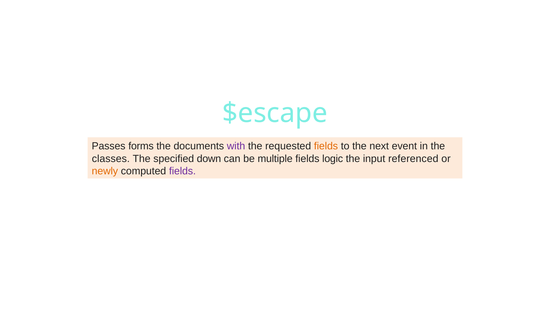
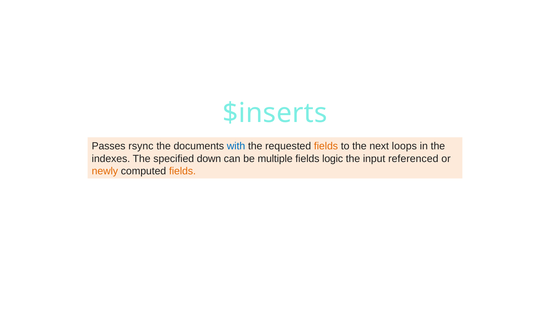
$escape: $escape -> $inserts
forms: forms -> rsync
with colour: purple -> blue
event: event -> loops
classes: classes -> indexes
fields at (182, 171) colour: purple -> orange
